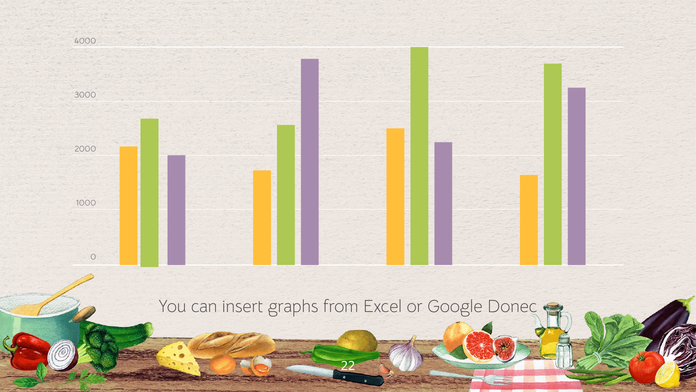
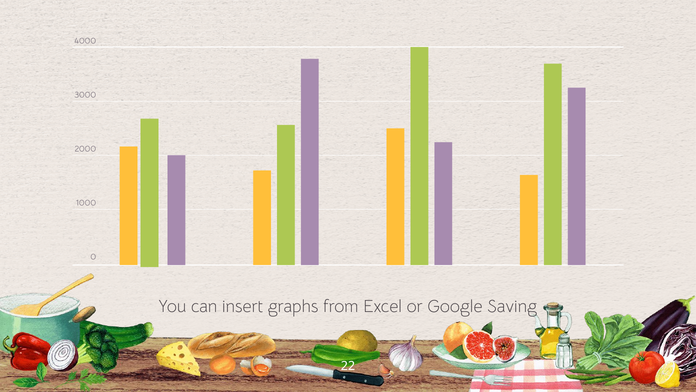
Donec: Donec -> Saving
